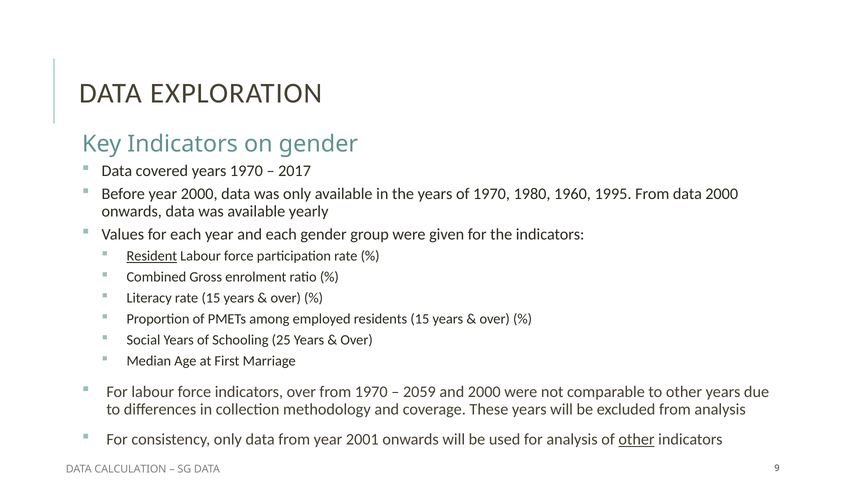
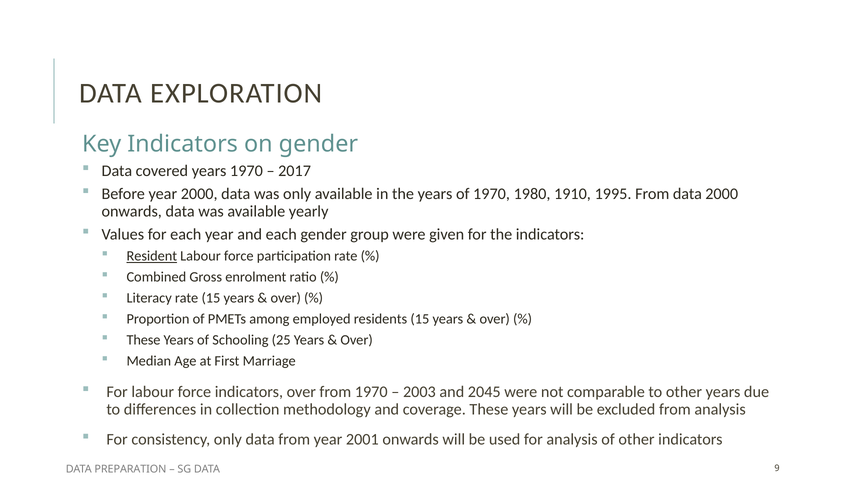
1960: 1960 -> 1910
Social at (143, 340): Social -> These
2059: 2059 -> 2003
and 2000: 2000 -> 2045
other at (637, 439) underline: present -> none
CALCULATION: CALCULATION -> PREPARATION
